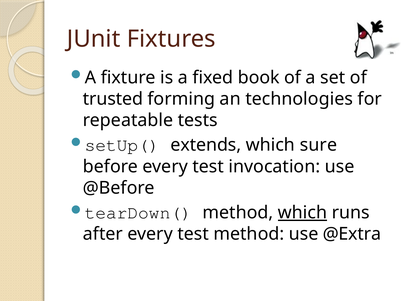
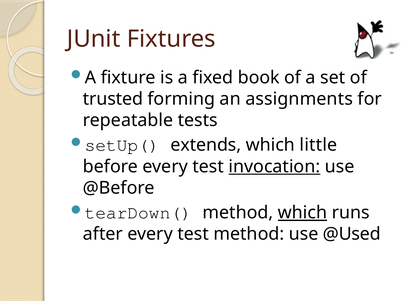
technologies: technologies -> assignments
sure: sure -> little
invocation underline: none -> present
@Extra: @Extra -> @Used
